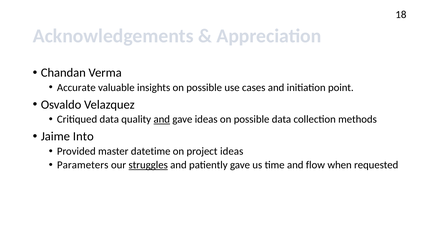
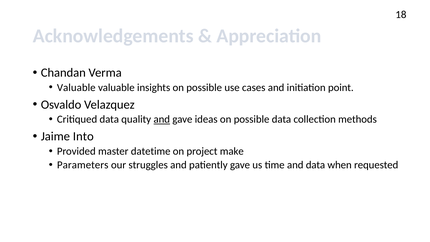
Accurate at (76, 87): Accurate -> Valuable
project ideas: ideas -> make
struggles underline: present -> none
and flow: flow -> data
